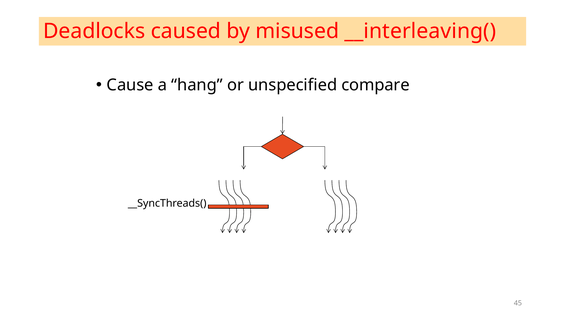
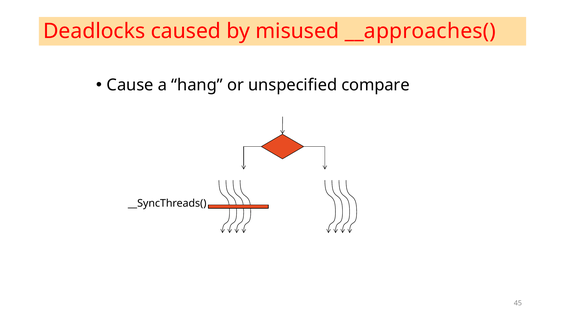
__interleaving(: __interleaving( -> __approaches(
